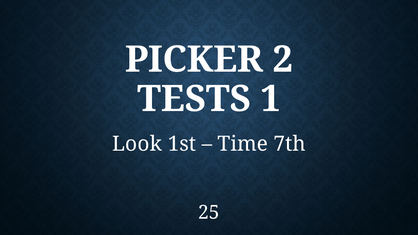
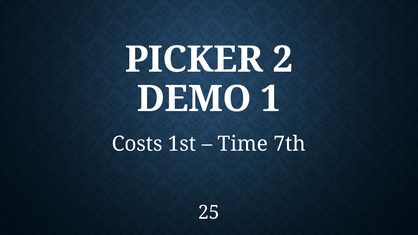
TESTS: TESTS -> DEMO
Look: Look -> Costs
